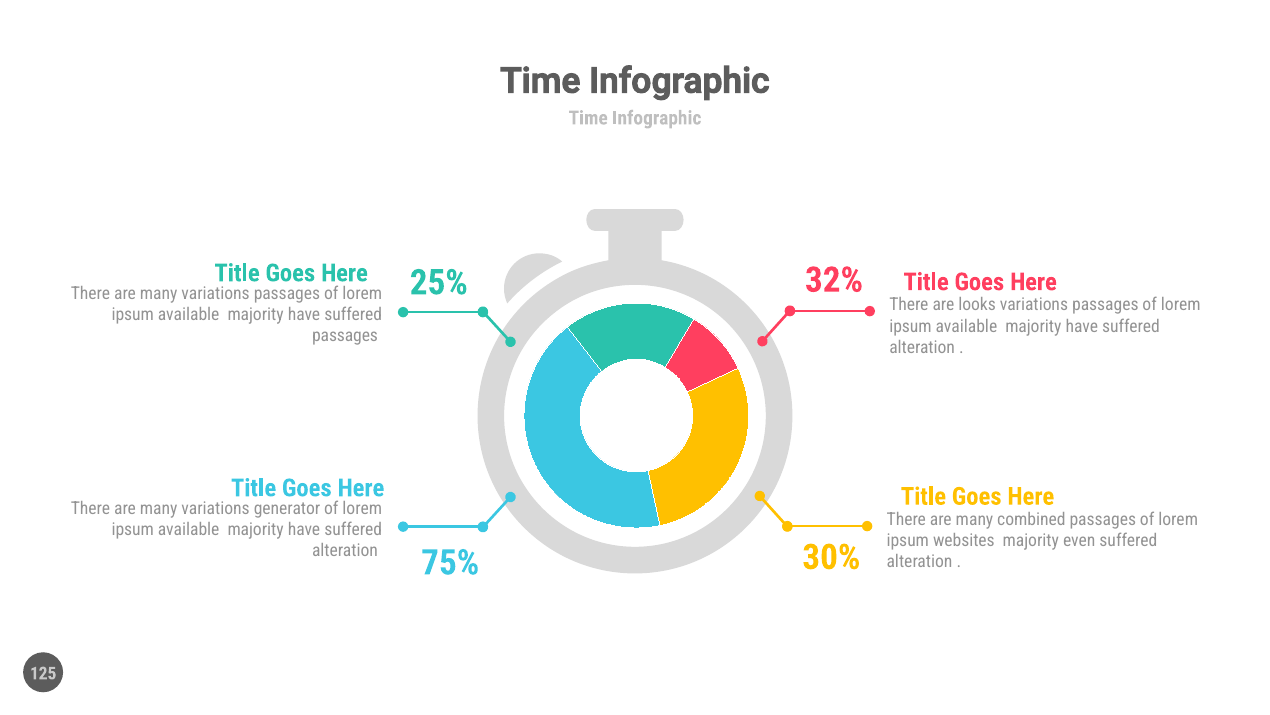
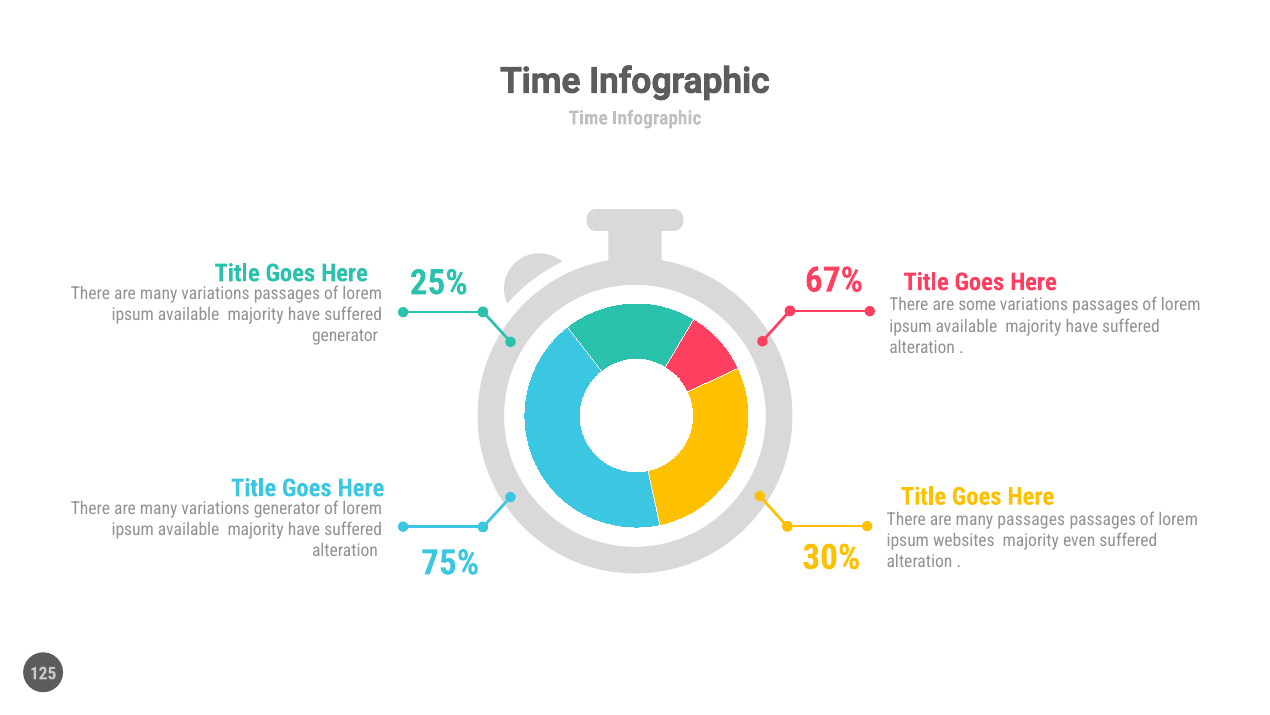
32%: 32% -> 67%
looks: looks -> some
passages at (345, 336): passages -> generator
many combined: combined -> passages
